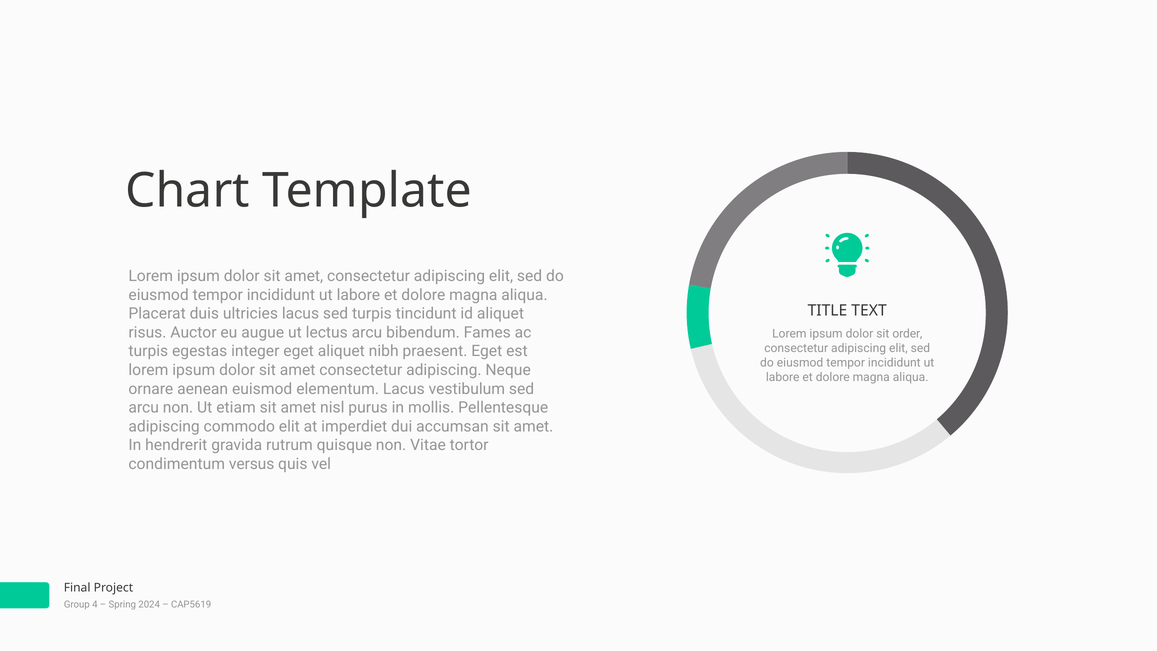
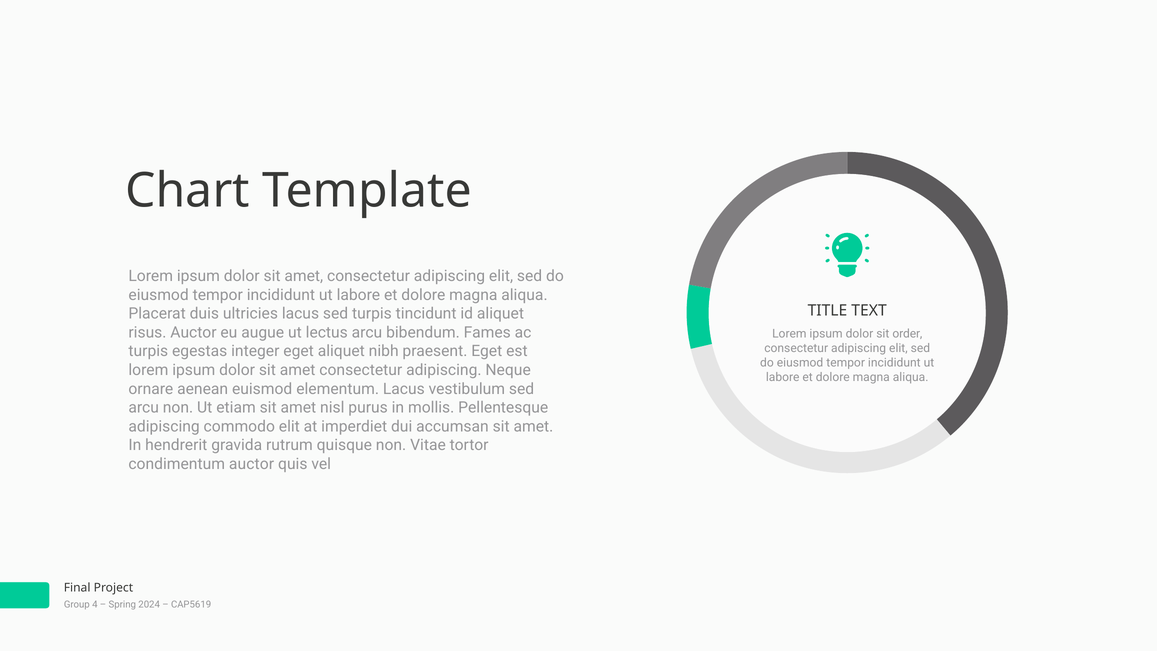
condimentum versus: versus -> auctor
